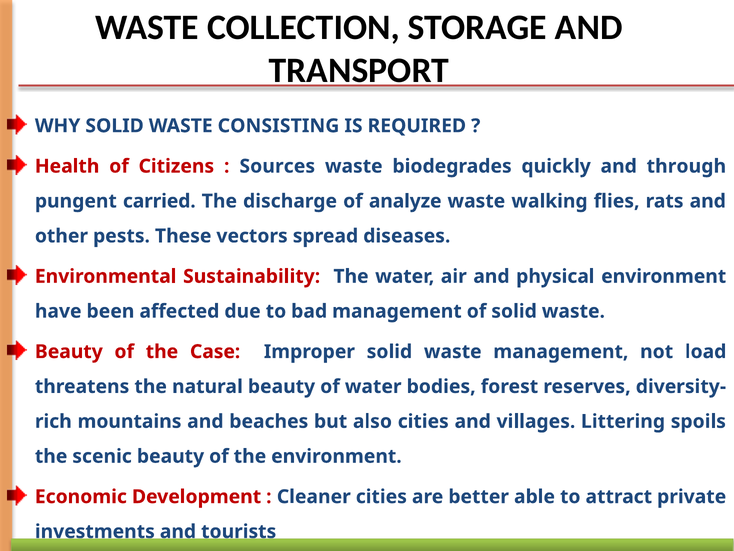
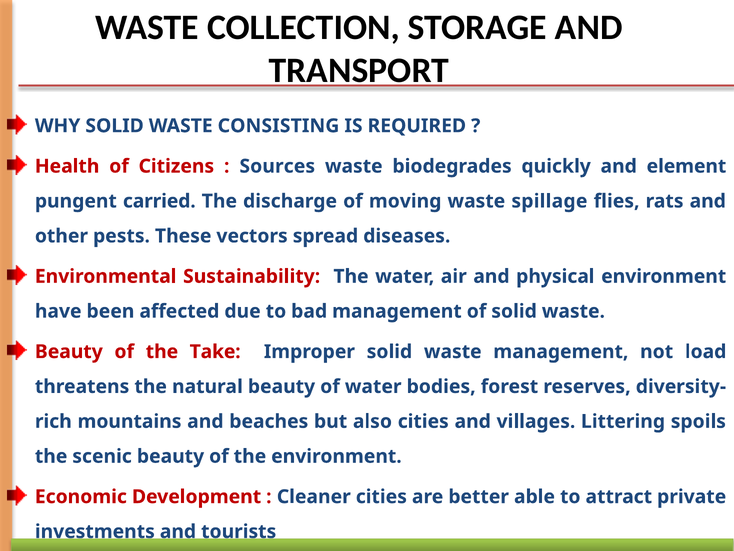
through: through -> element
analyze: analyze -> moving
walking: walking -> spillage
Case: Case -> Take
